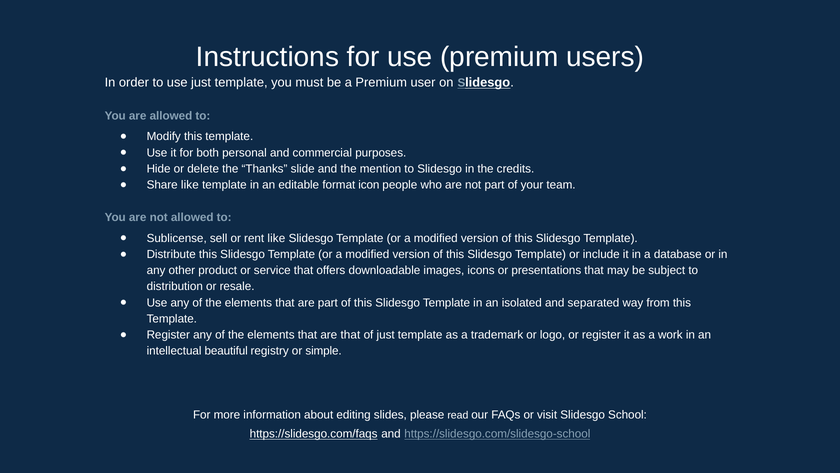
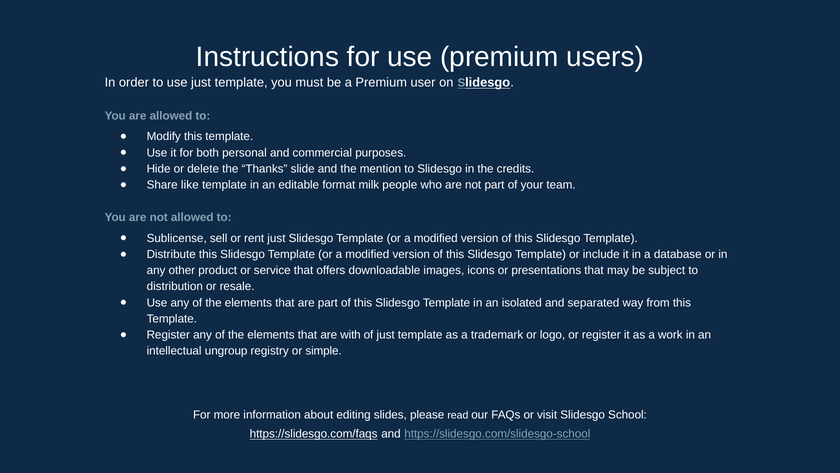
icon: icon -> milk
rent like: like -> just
are that: that -> with
beautiful: beautiful -> ungroup
